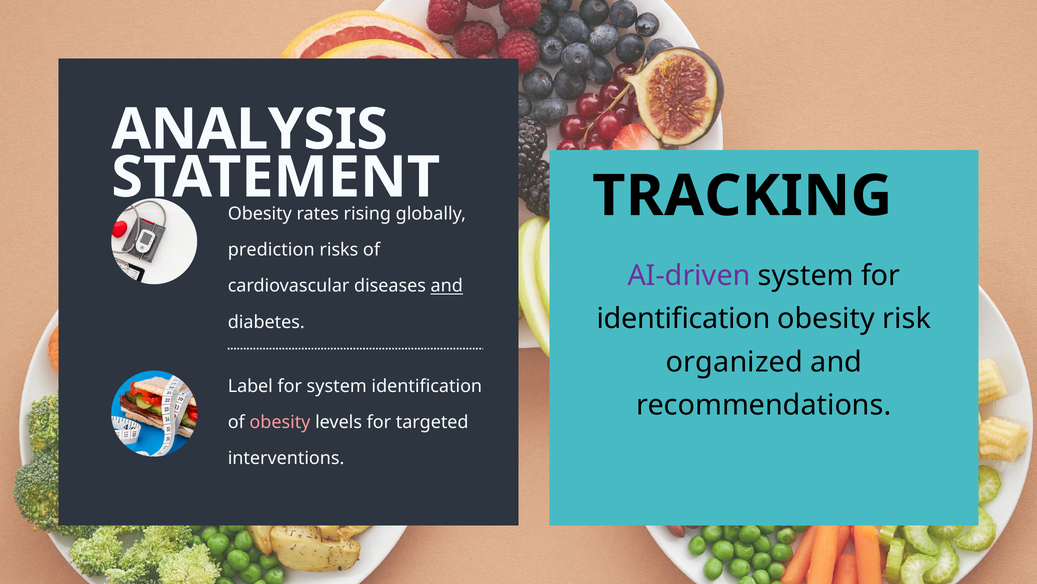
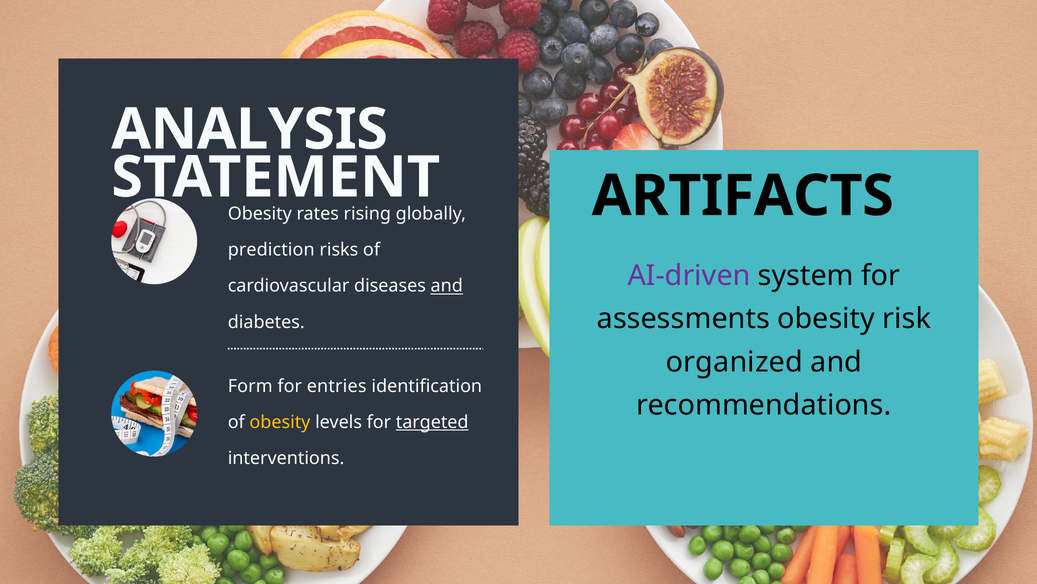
TRACKING: TRACKING -> ARTIFACTS
identification at (684, 318): identification -> assessments
Label: Label -> Form
for system: system -> entries
obesity at (280, 422) colour: pink -> yellow
targeted underline: none -> present
